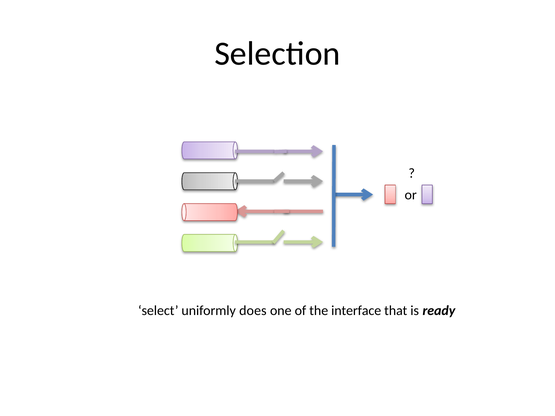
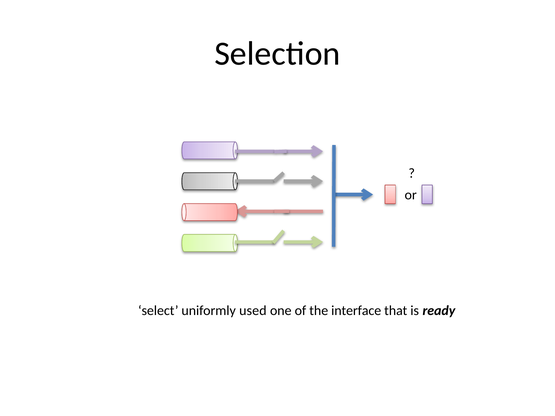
does: does -> used
